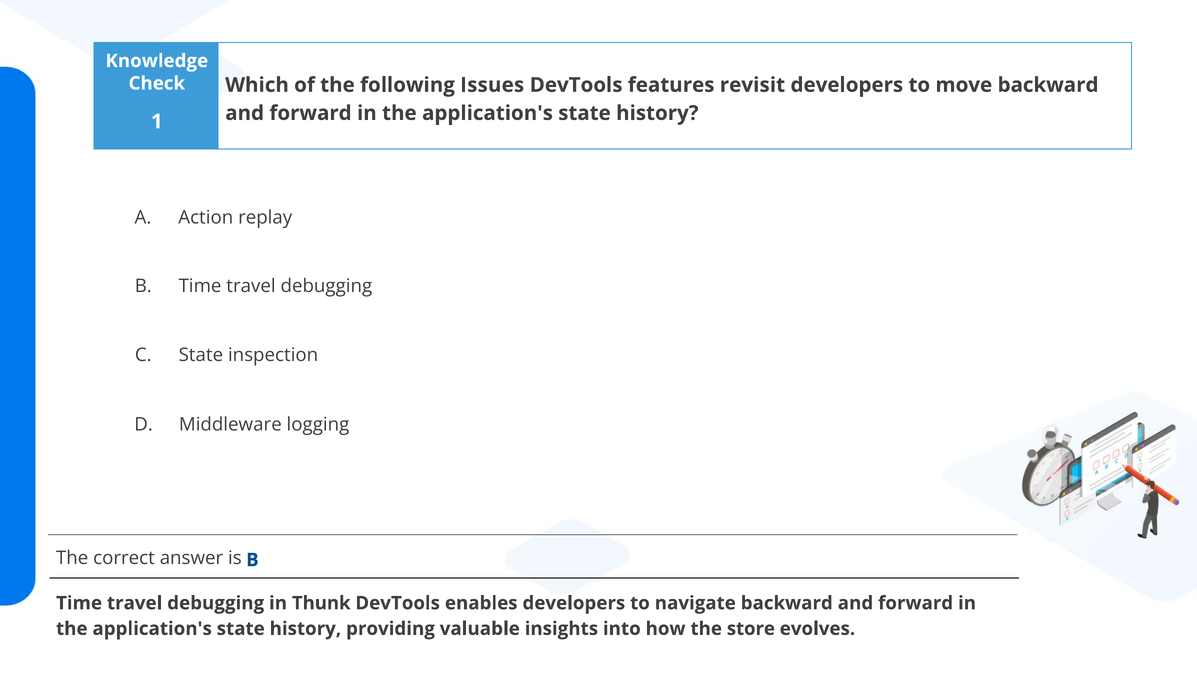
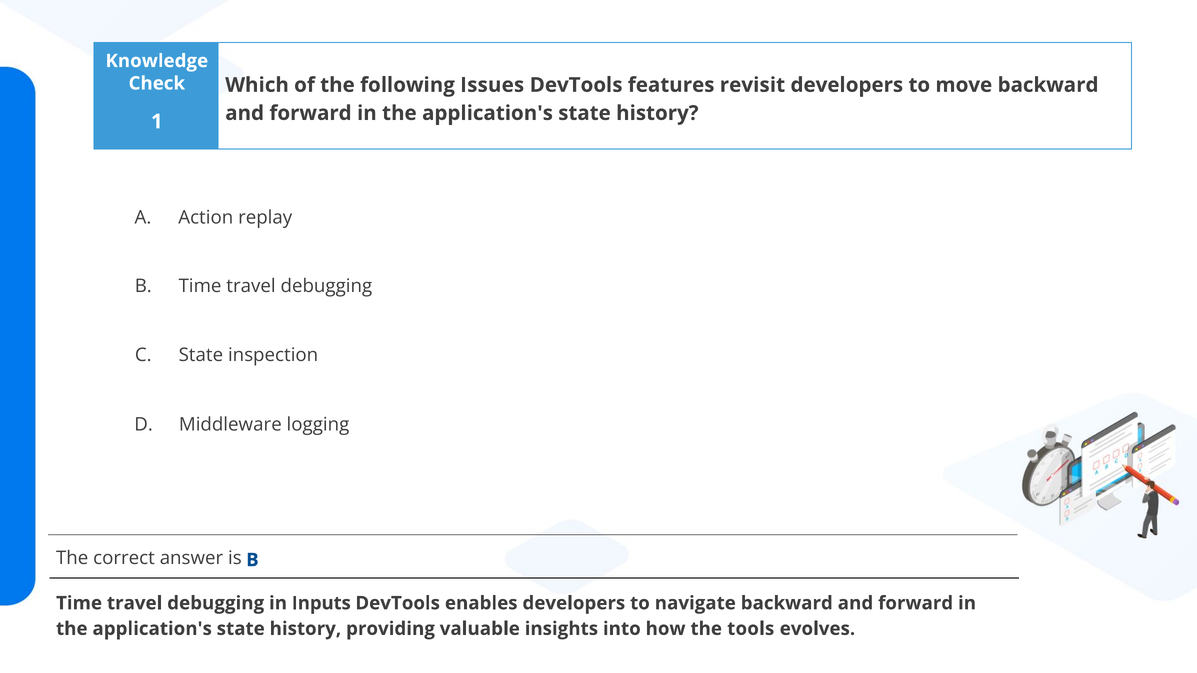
Thunk: Thunk -> Inputs
store: store -> tools
